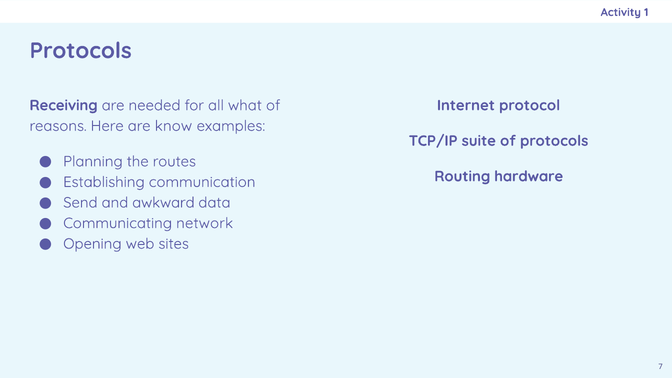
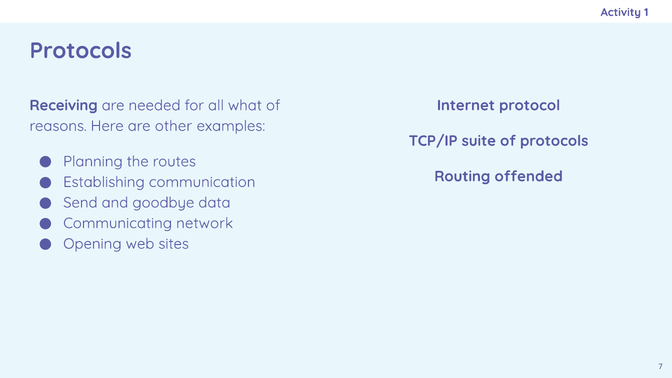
know: know -> other
hardware: hardware -> offended
awkward: awkward -> goodbye
